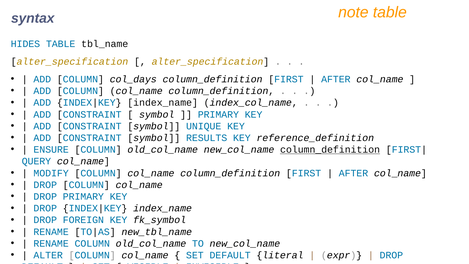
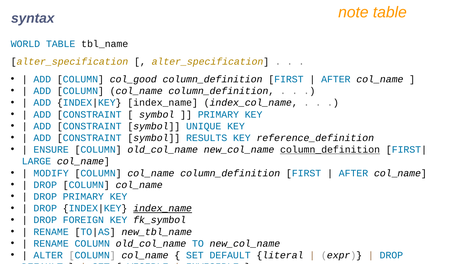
HIDES: HIDES -> WORLD
col_days: col_days -> col_good
QUERY: QUERY -> LARGE
index_name at (163, 208) underline: none -> present
